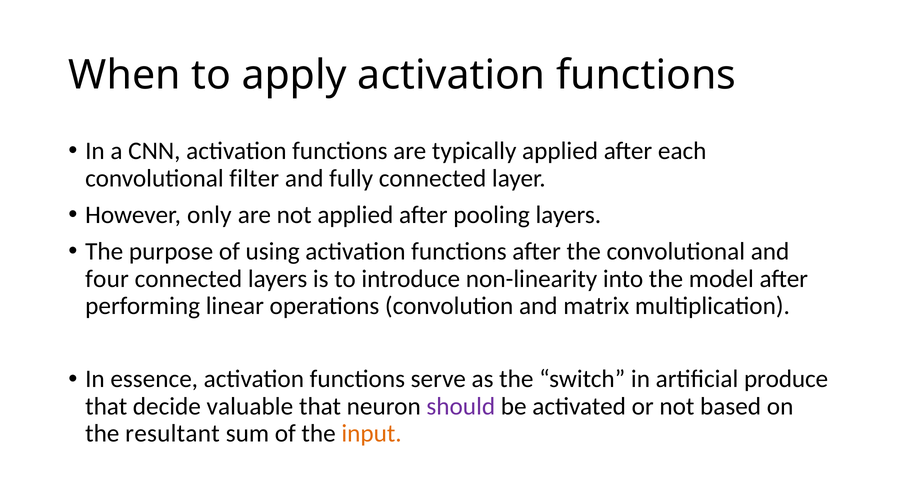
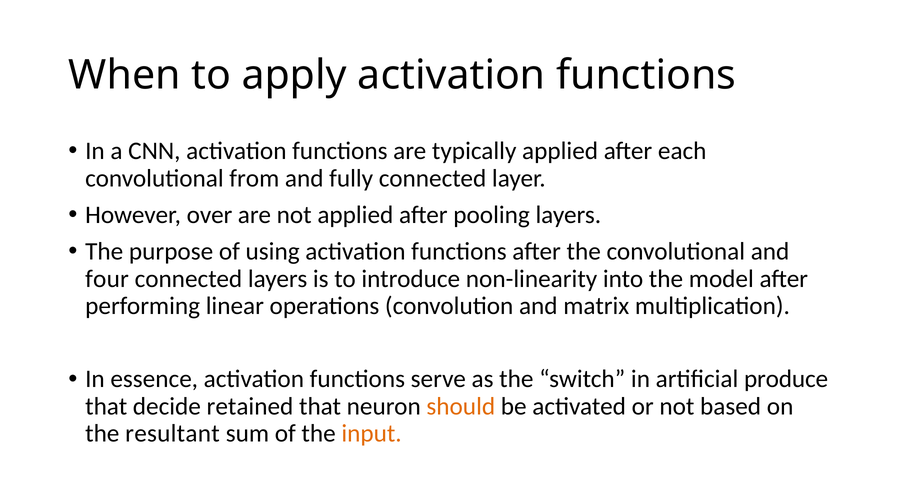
filter: filter -> from
only: only -> over
valuable: valuable -> retained
should colour: purple -> orange
